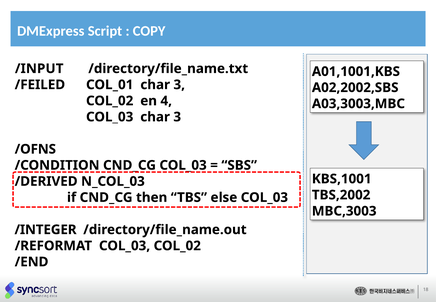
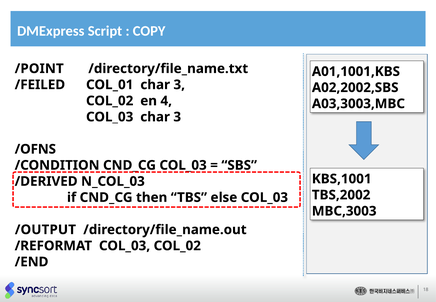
/INPUT: /INPUT -> /POINT
/INTEGER: /INTEGER -> /OUTPUT
